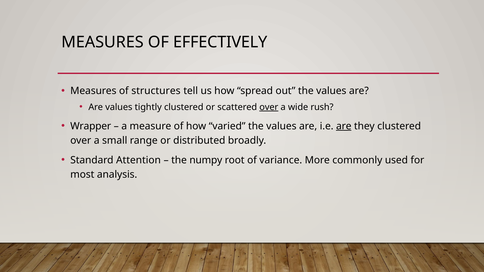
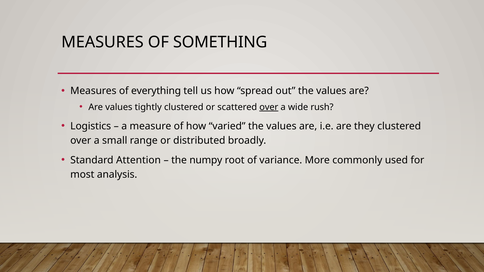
EFFECTIVELY: EFFECTIVELY -> SOMETHING
structures: structures -> everything
Wrapper: Wrapper -> Logistics
are at (344, 126) underline: present -> none
